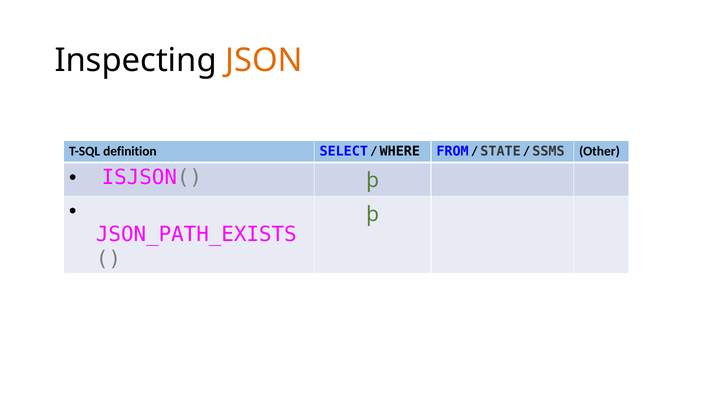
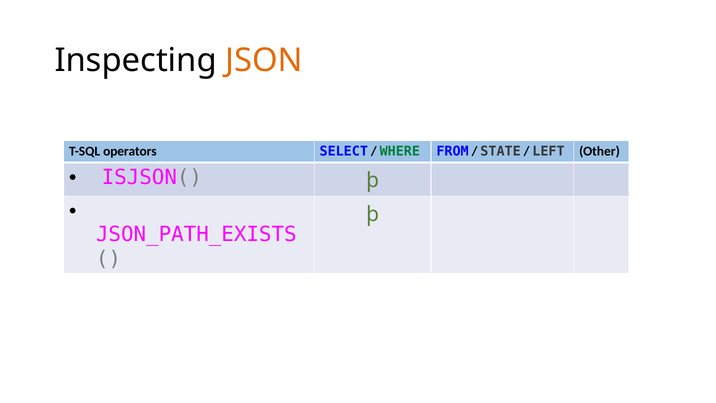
definition: definition -> operators
WHERE colour: black -> green
SSMS: SSMS -> LEFT
